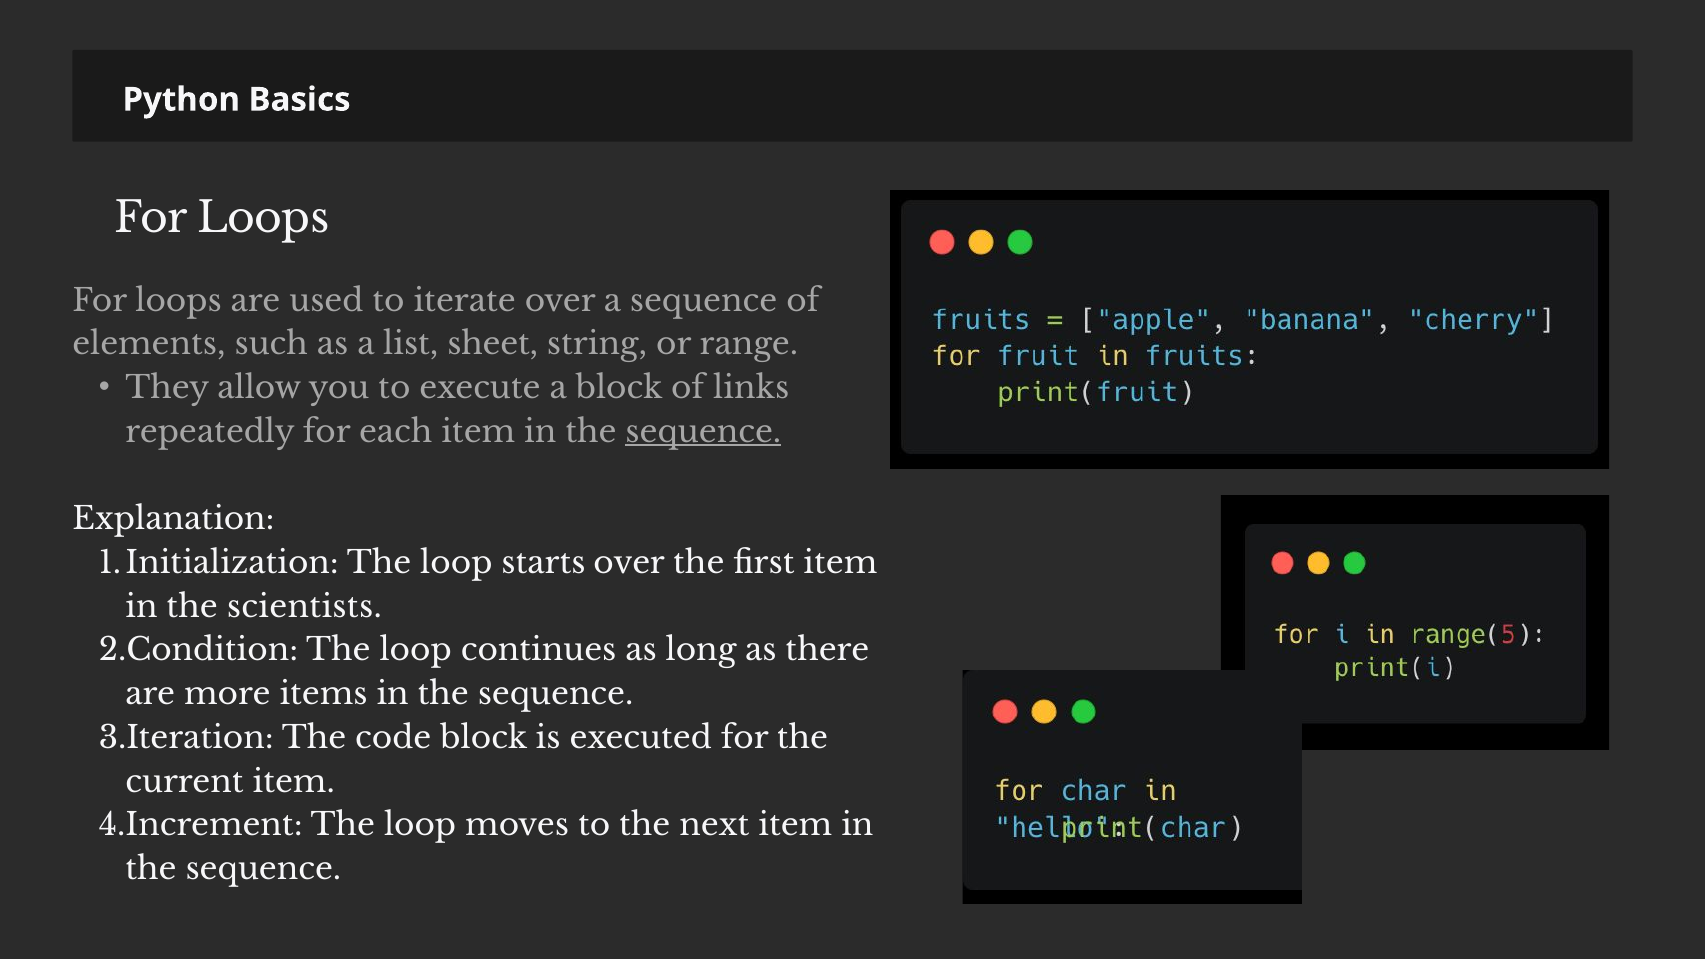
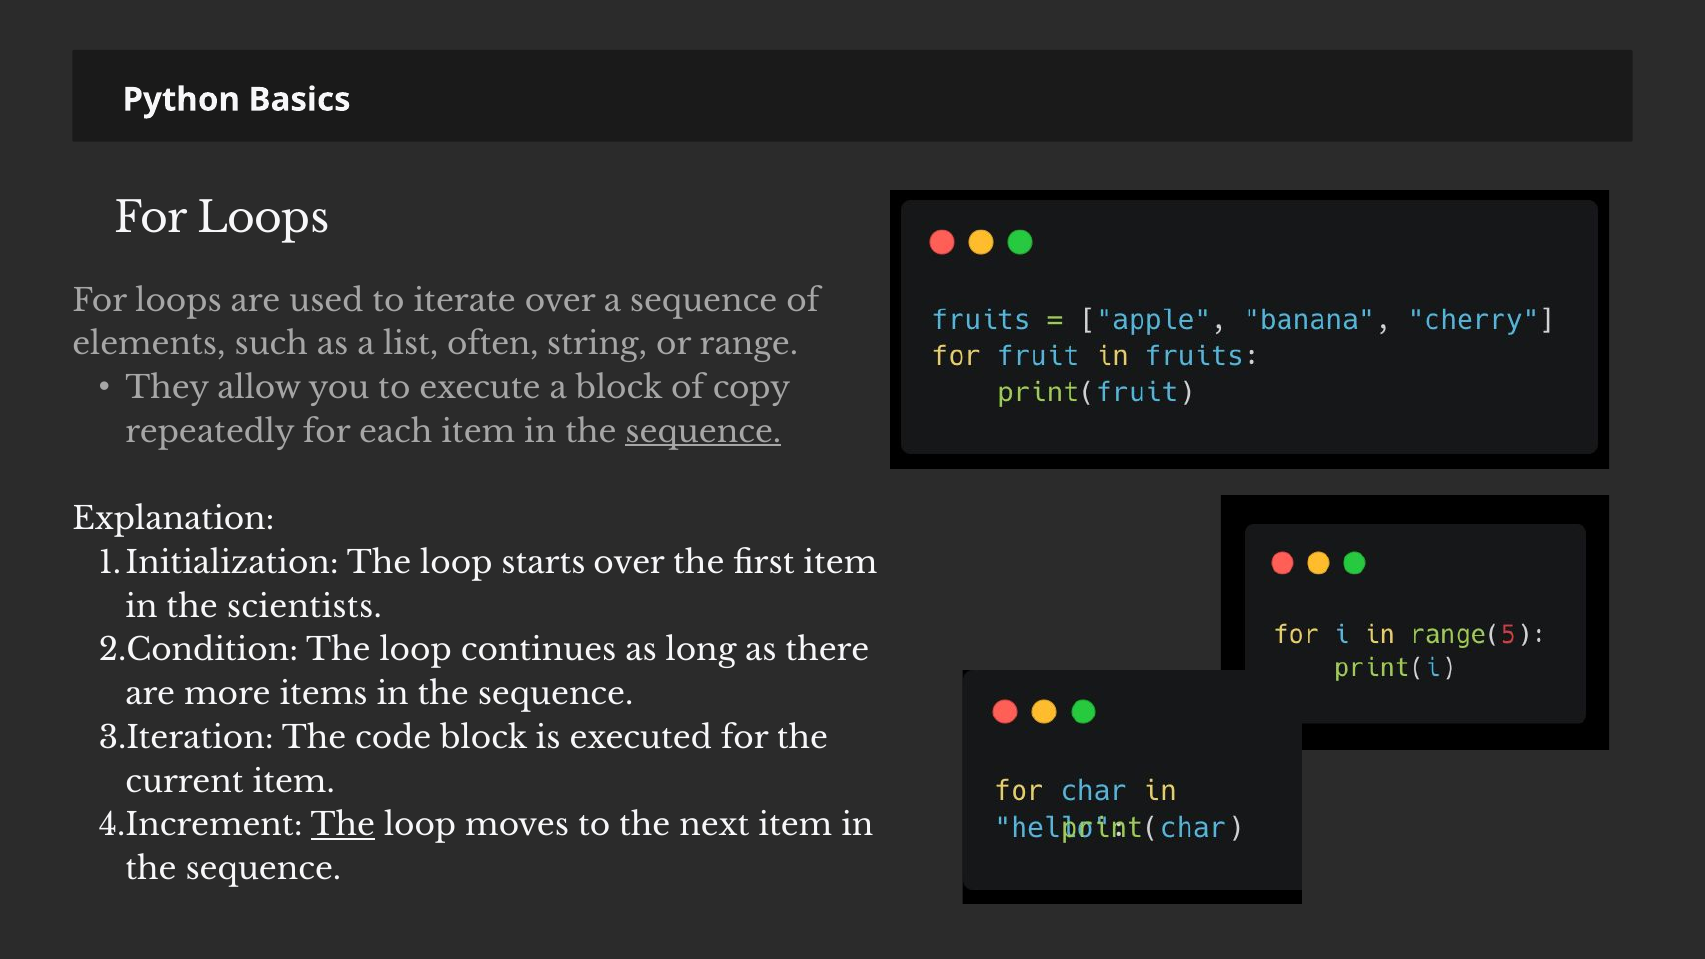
sheet: sheet -> often
links: links -> copy
The at (343, 826) underline: none -> present
